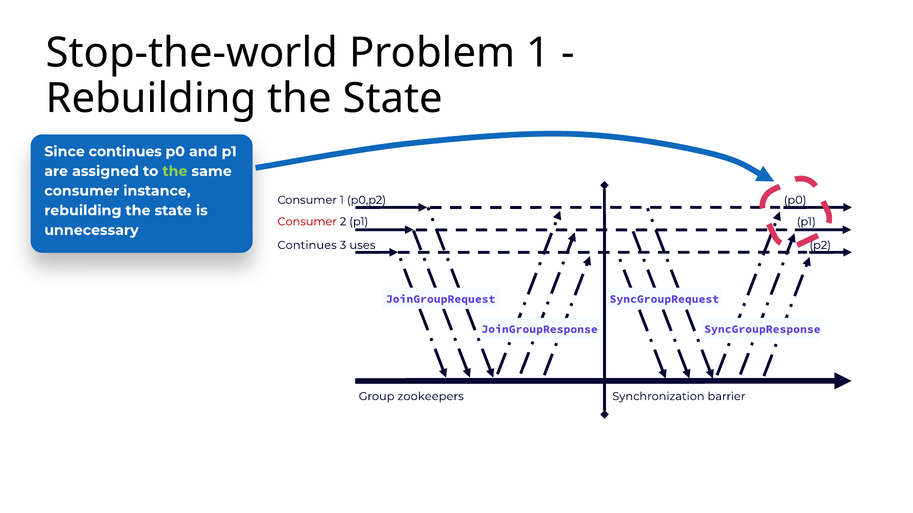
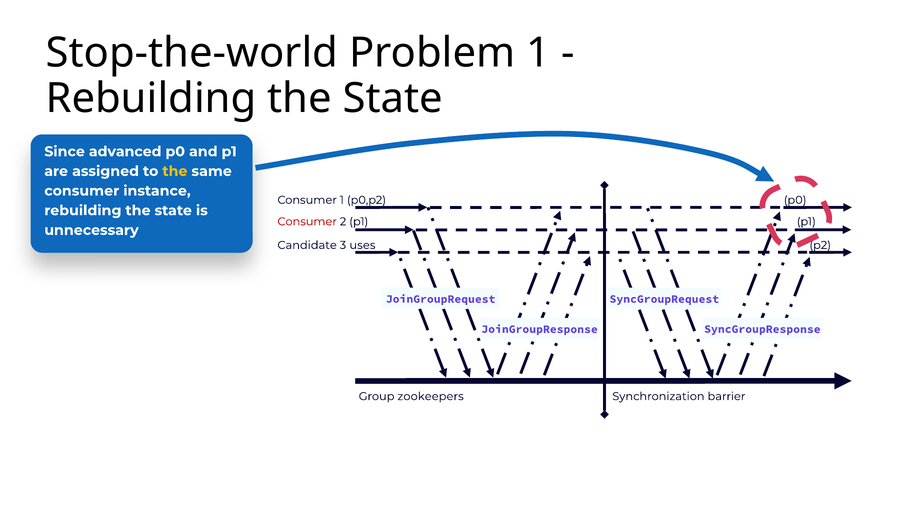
Since continues: continues -> advanced
the at (175, 171) colour: light green -> yellow
Continues at (307, 245): Continues -> Candidate
